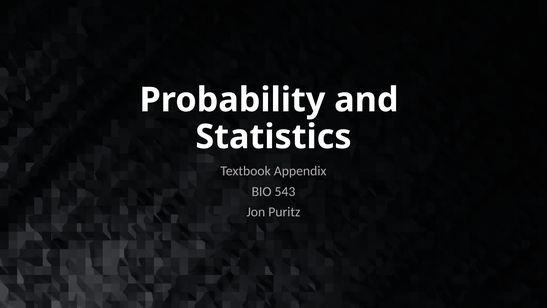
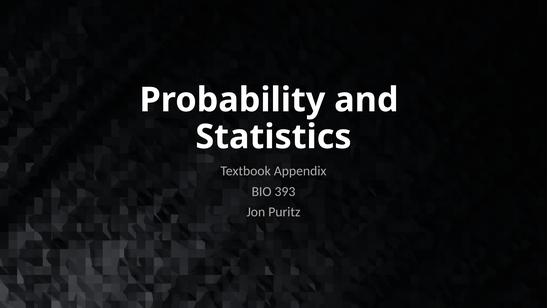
543: 543 -> 393
